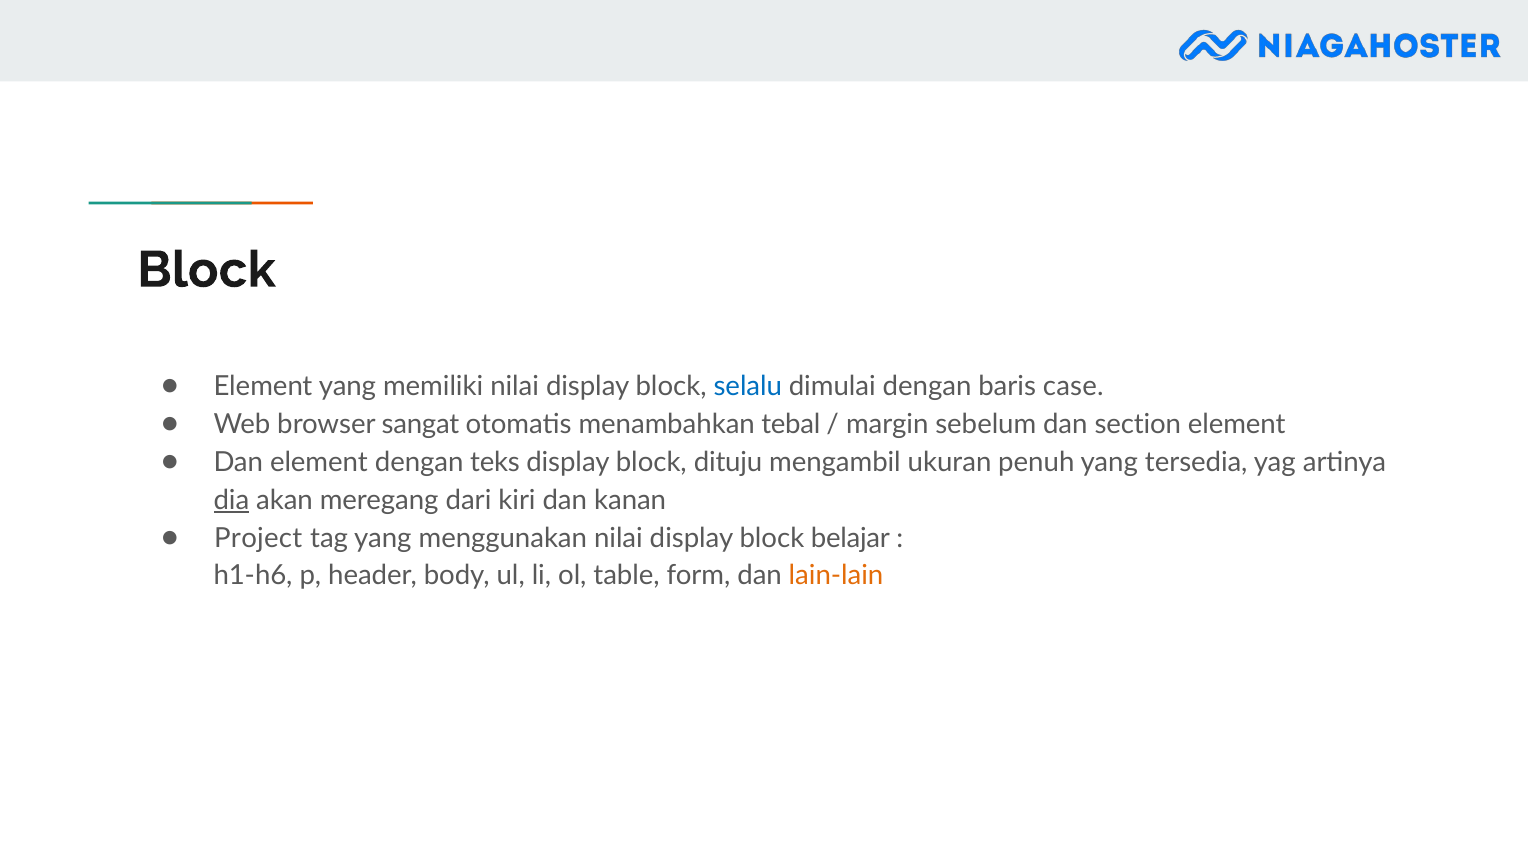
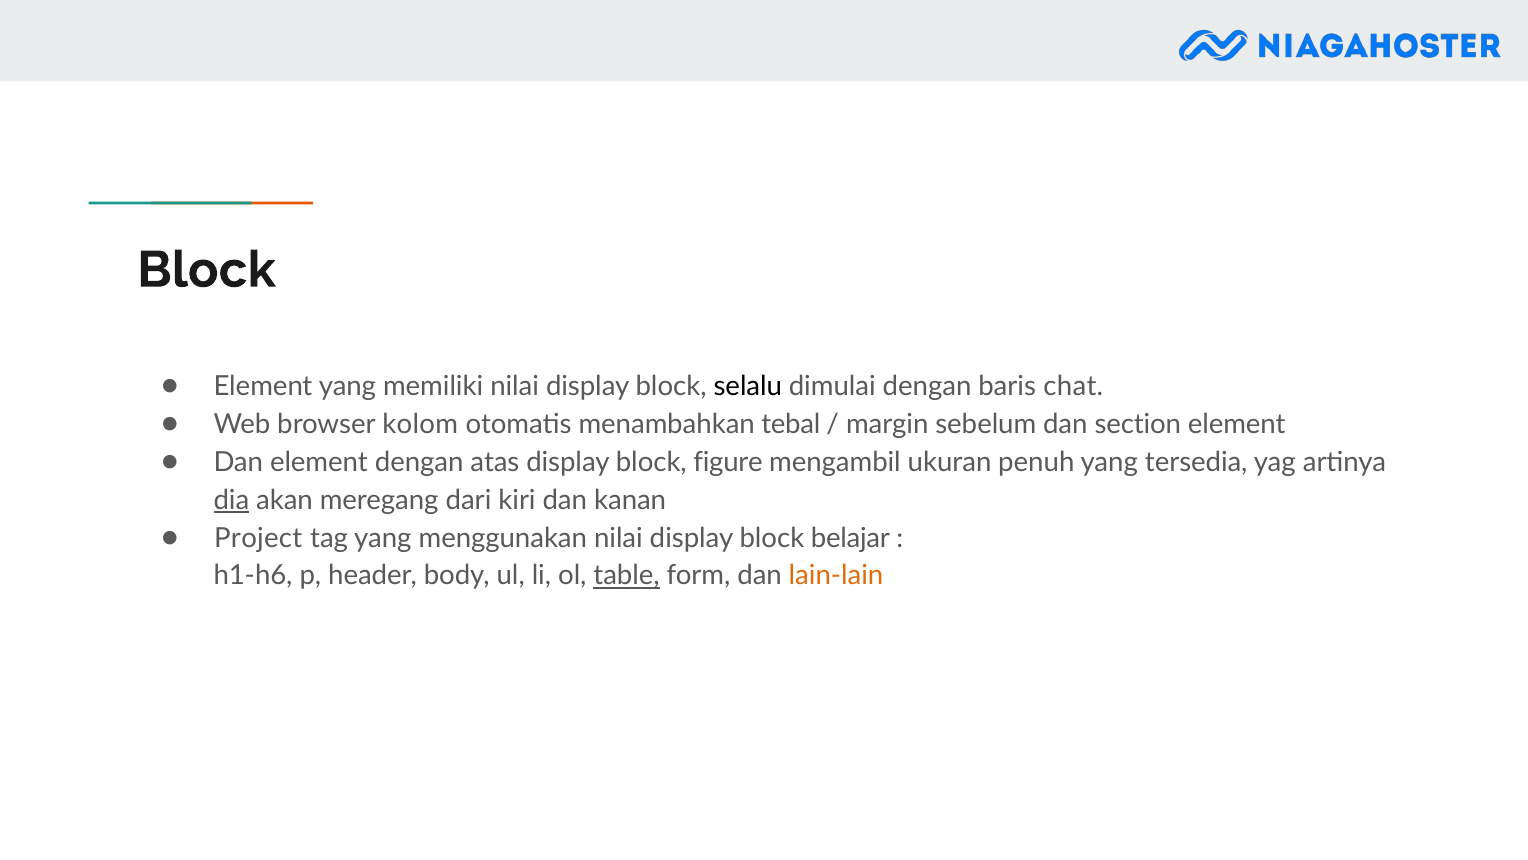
selalu colour: blue -> black
case: case -> chat
sangat: sangat -> kolom
teks: teks -> atas
dituju: dituju -> figure
table underline: none -> present
